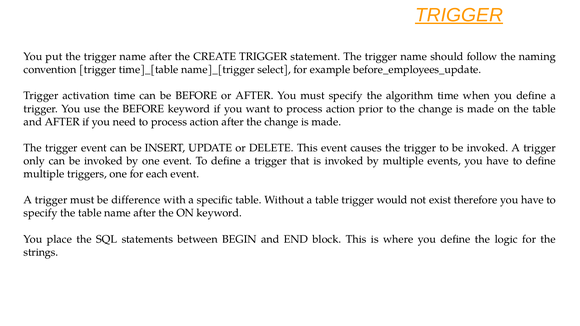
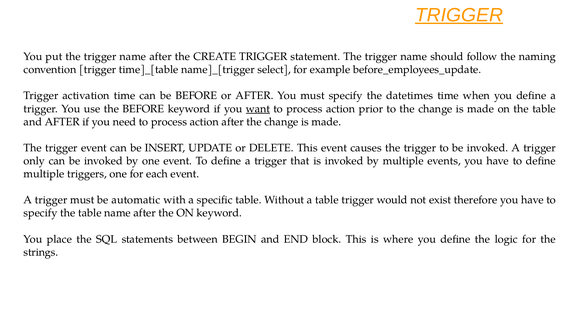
algorithm: algorithm -> datetimes
want underline: none -> present
difference: difference -> automatic
